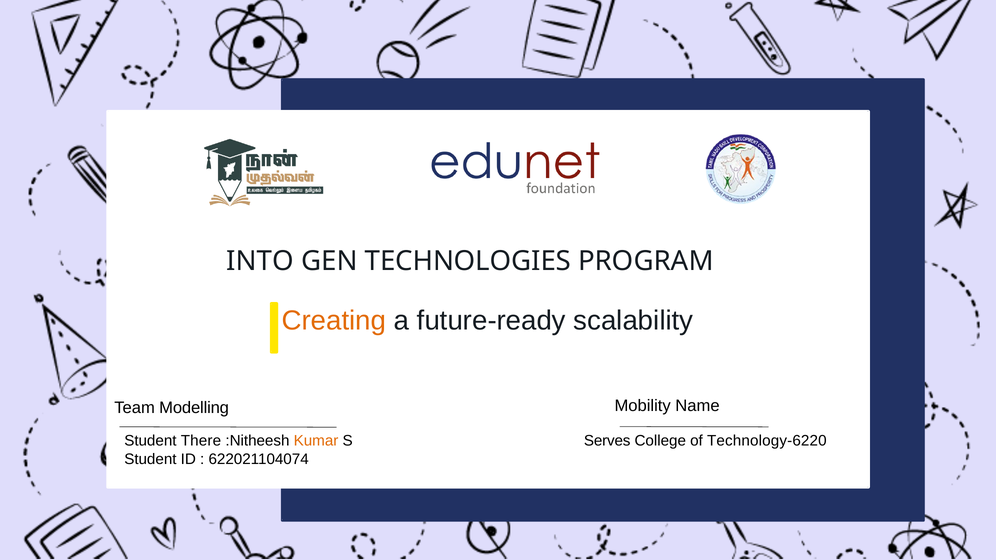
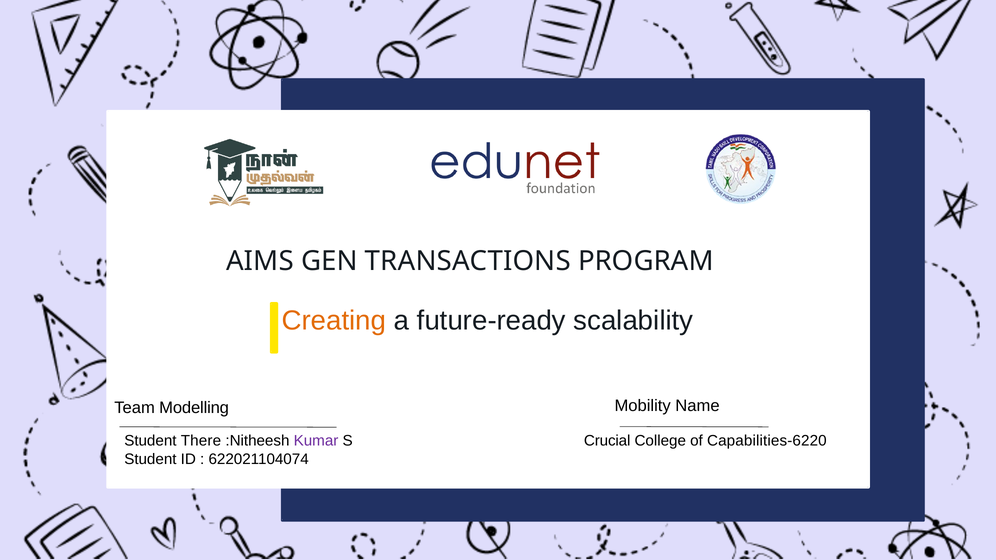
INTO: INTO -> AIMS
TECHNOLOGIES: TECHNOLOGIES -> TRANSACTIONS
Kumar colour: orange -> purple
Serves: Serves -> Crucial
Technology-6220: Technology-6220 -> Capabilities-6220
